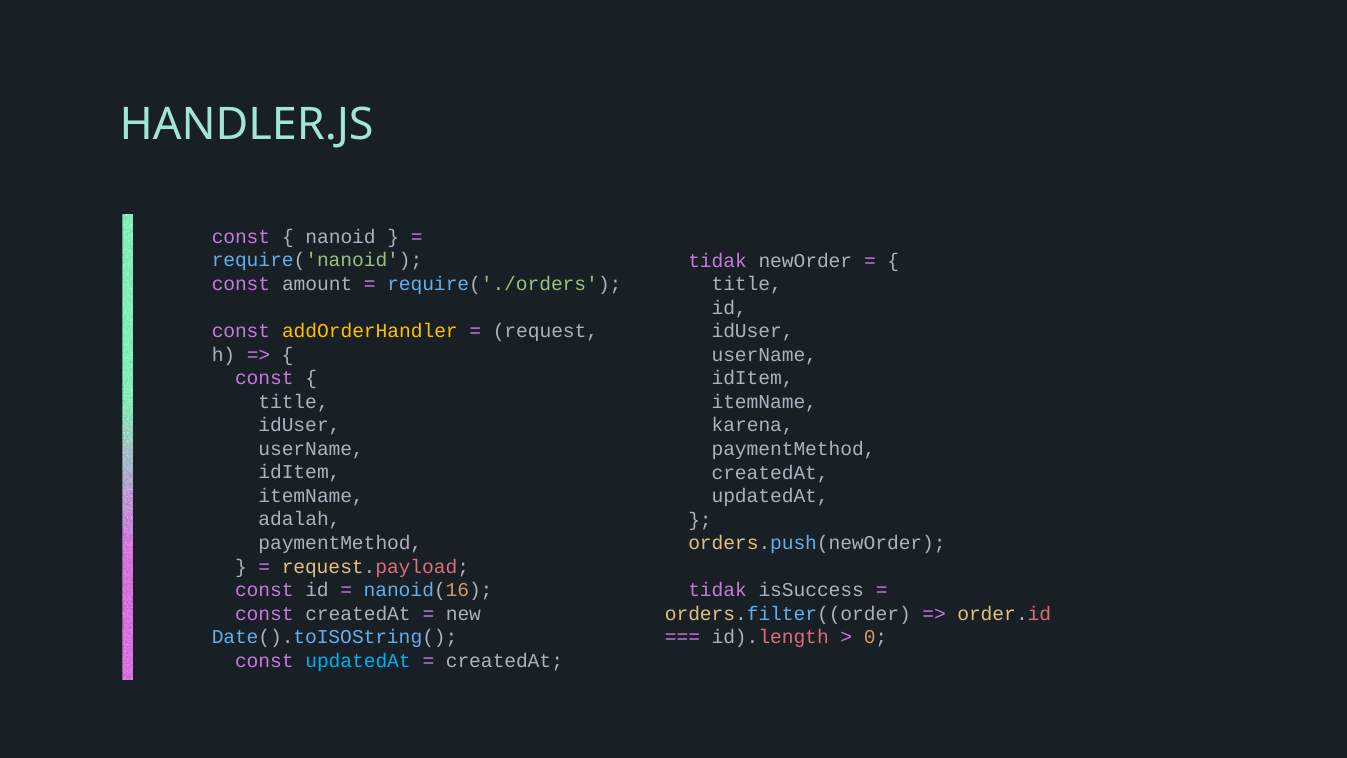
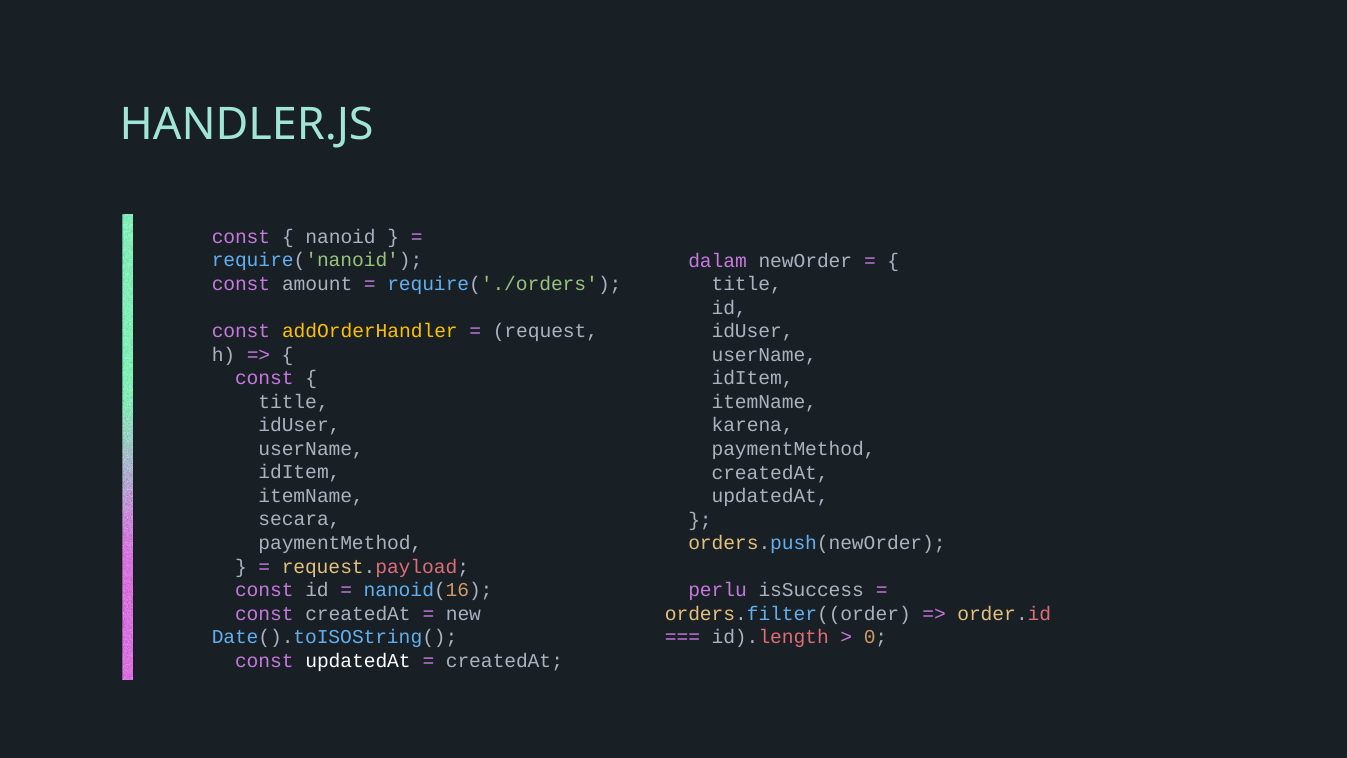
tidak at (718, 261): tidak -> dalam
adalah: adalah -> secara
tidak at (718, 590): tidak -> perlu
updatedAt at (358, 661) colour: light blue -> white
